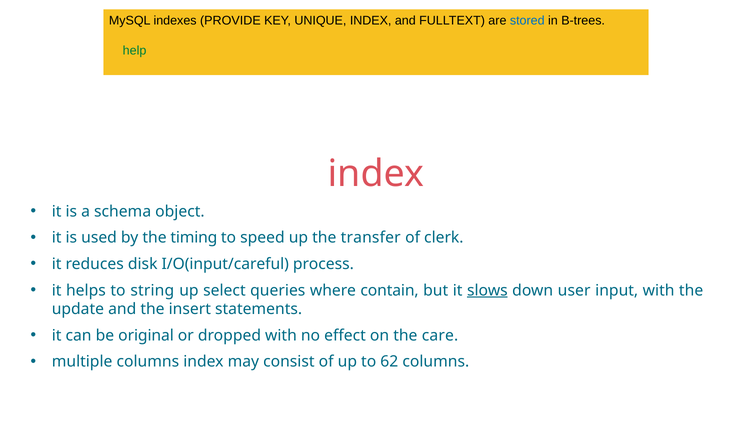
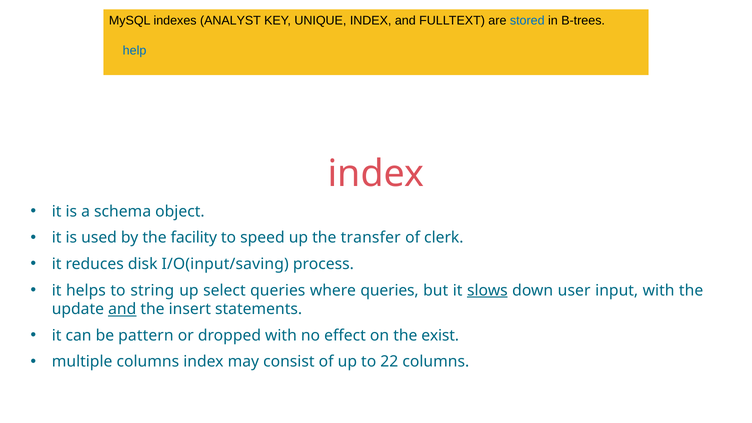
PROVIDE: PROVIDE -> ANALYST
help colour: green -> blue
timing: timing -> facility
I/O(input/careful: I/O(input/careful -> I/O(input/saving
where contain: contain -> queries
and at (122, 309) underline: none -> present
original: original -> pattern
care: care -> exist
62: 62 -> 22
